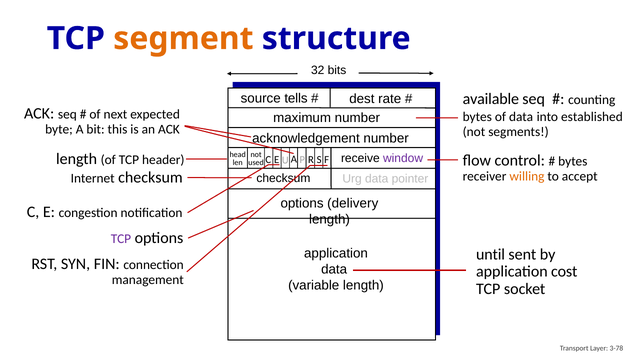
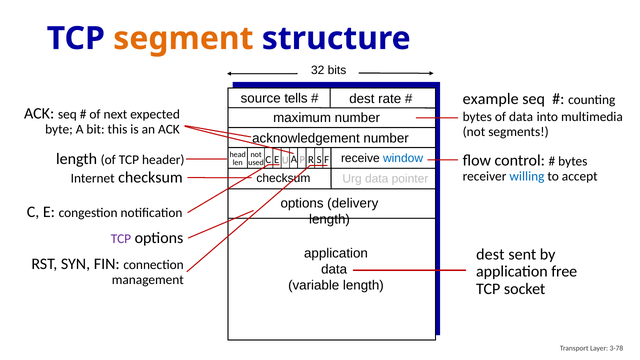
available: available -> example
established: established -> multimedia
window colour: purple -> blue
willing colour: orange -> blue
until at (491, 254): until -> dest
cost: cost -> free
